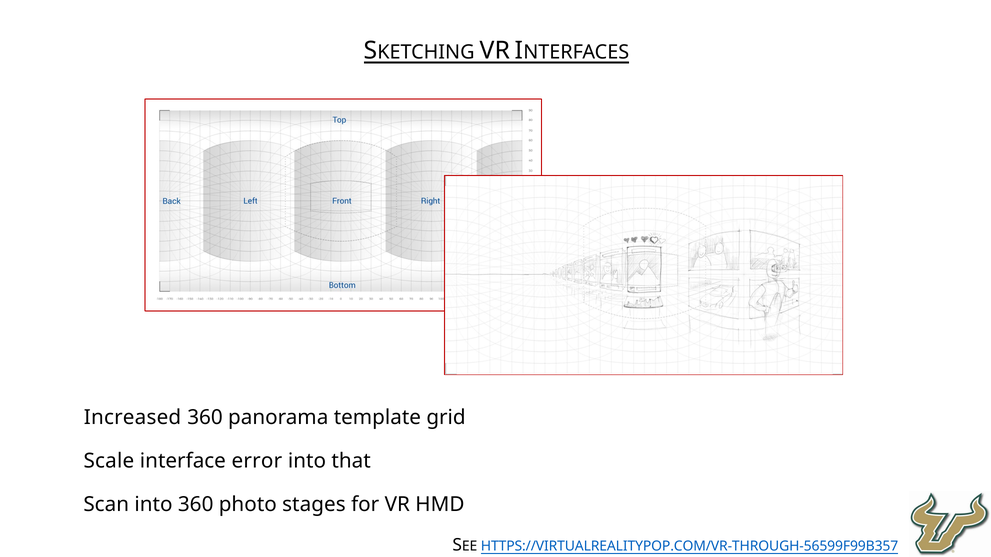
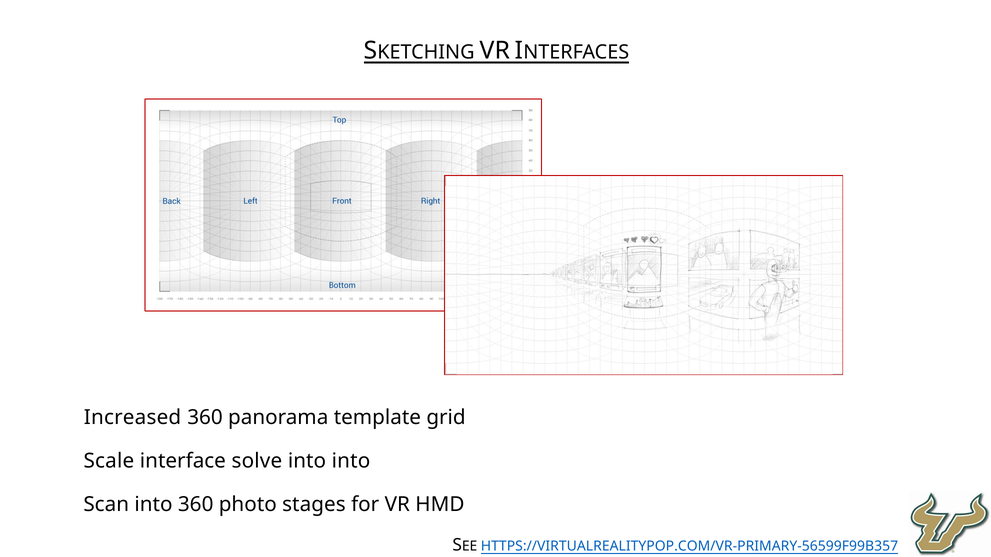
error: error -> solve
into that: that -> into
HTTPS://VIRTUALREALITYPOP.COM/VR-THROUGH-56599F99B357: HTTPS://VIRTUALREALITYPOP.COM/VR-THROUGH-56599F99B357 -> HTTPS://VIRTUALREALITYPOP.COM/VR-PRIMARY-56599F99B357
